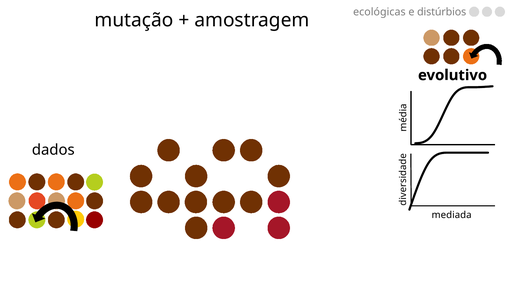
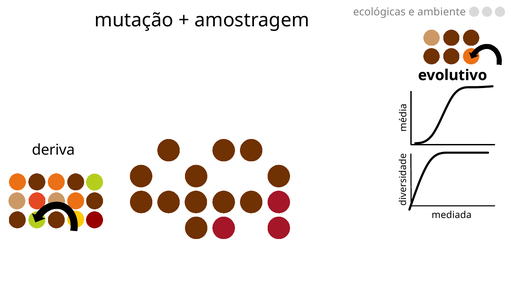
distúrbios: distúrbios -> ambiente
dados: dados -> deriva
